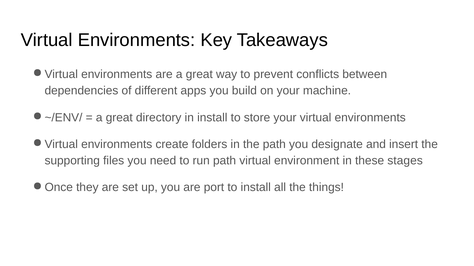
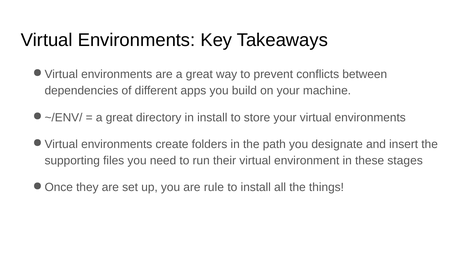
run path: path -> their
port: port -> rule
